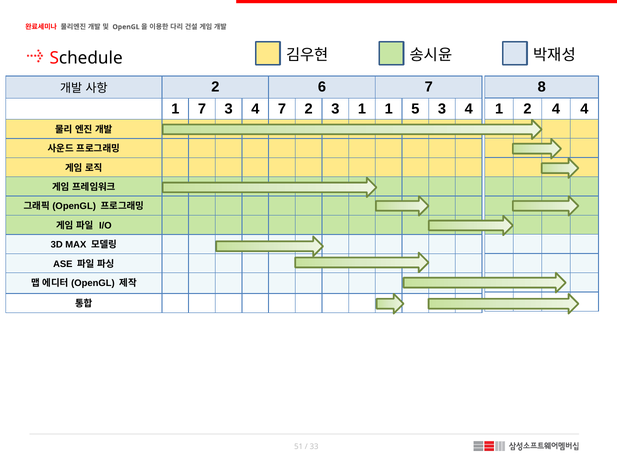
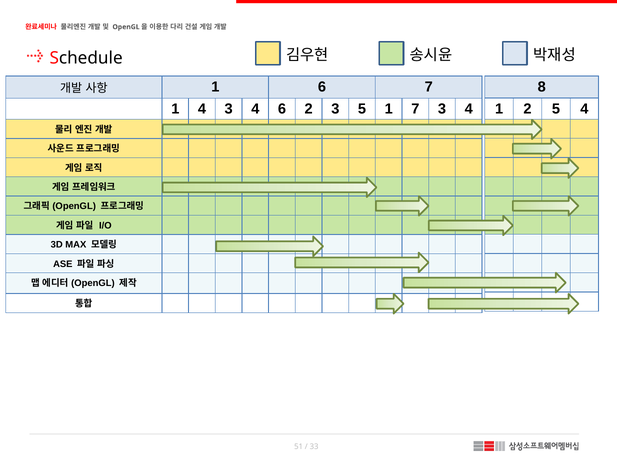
2 at (215, 87): 2 -> 1
2 4: 4 -> 5
1 7: 7 -> 4
4 7: 7 -> 6
3 1: 1 -> 5
1 5: 5 -> 7
